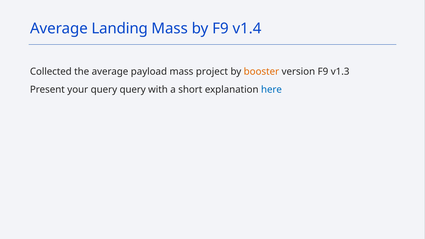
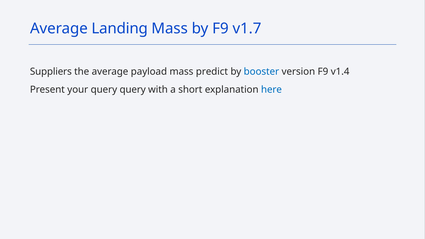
v1.4: v1.4 -> v1.7
Collected: Collected -> Suppliers
project: project -> predict
booster colour: orange -> blue
v1.3: v1.3 -> v1.4
